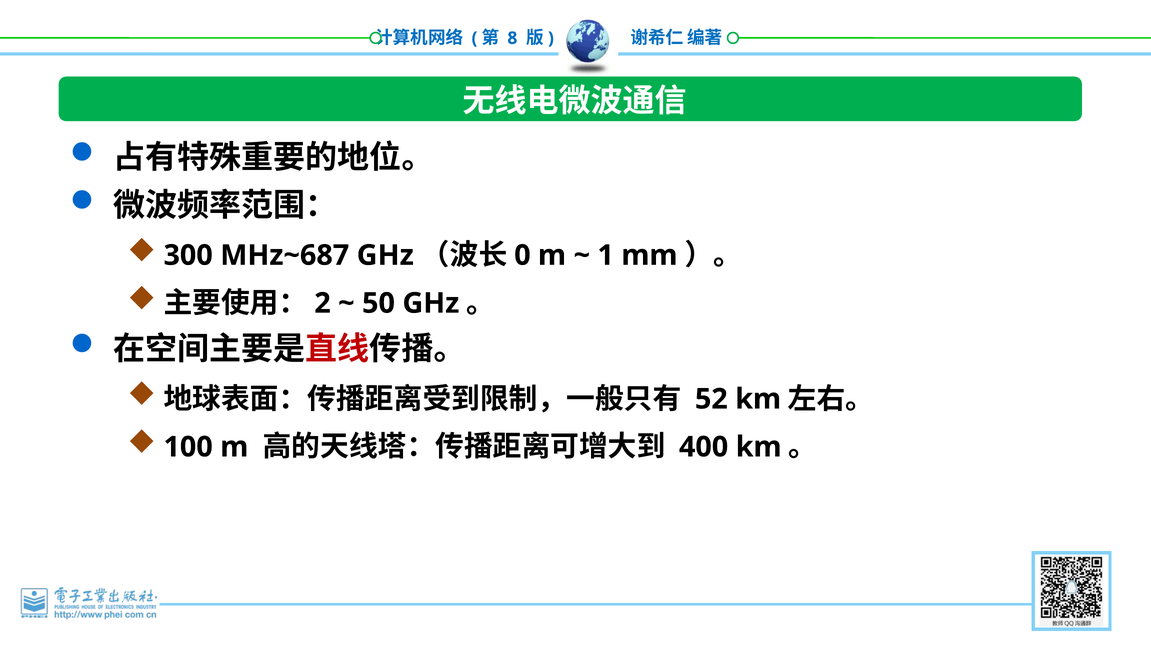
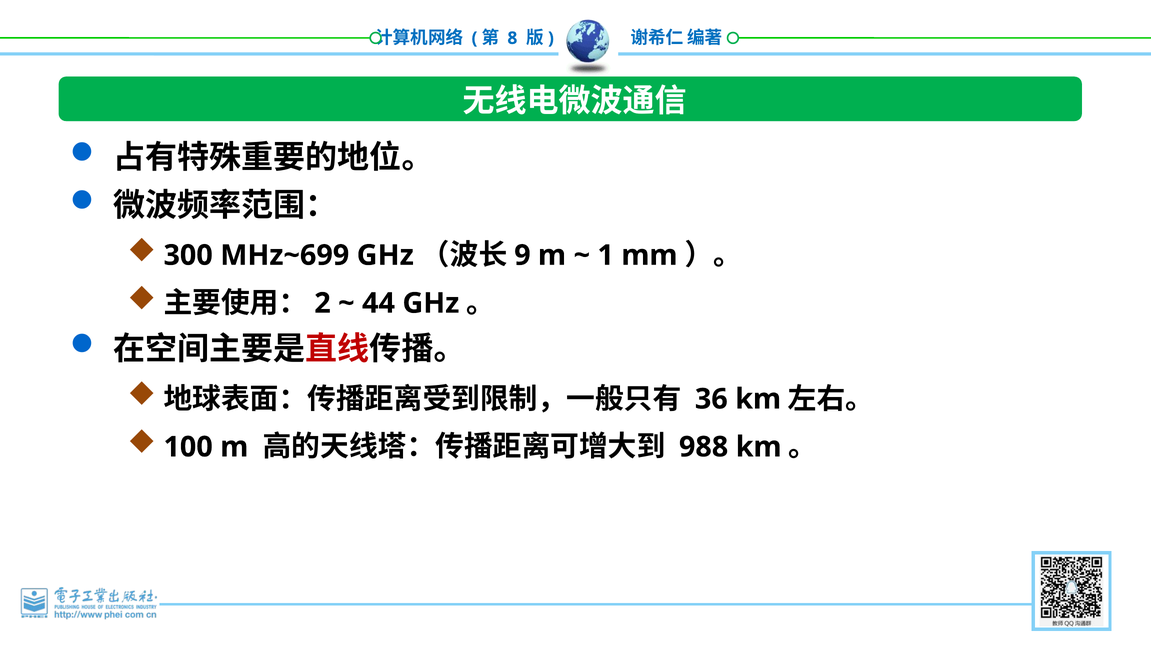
MHz~687: MHz~687 -> MHz~699
0: 0 -> 9
50: 50 -> 44
52: 52 -> 36
400: 400 -> 988
